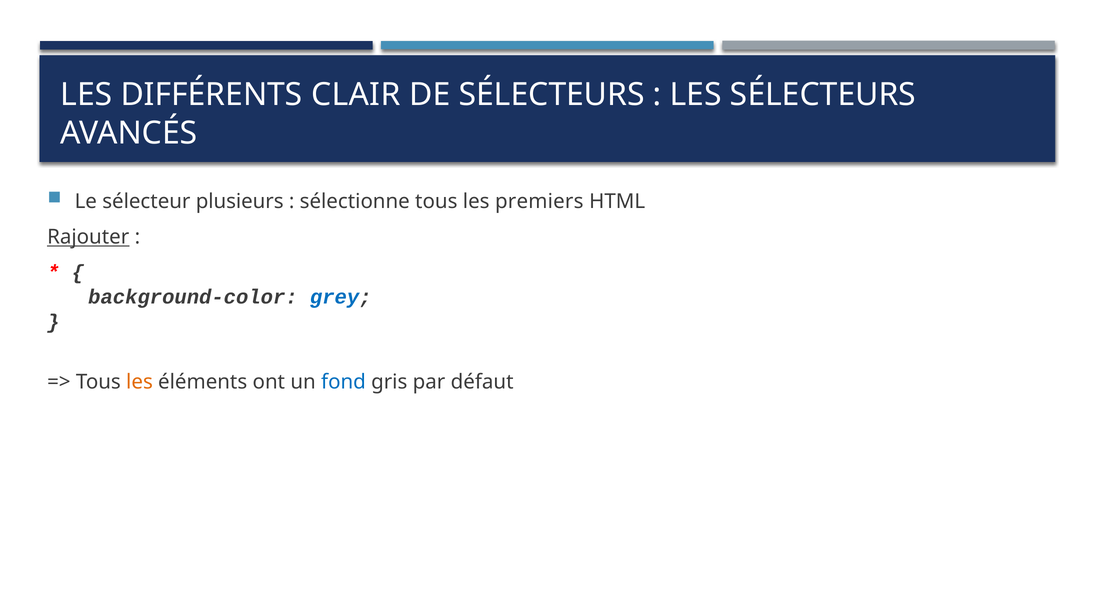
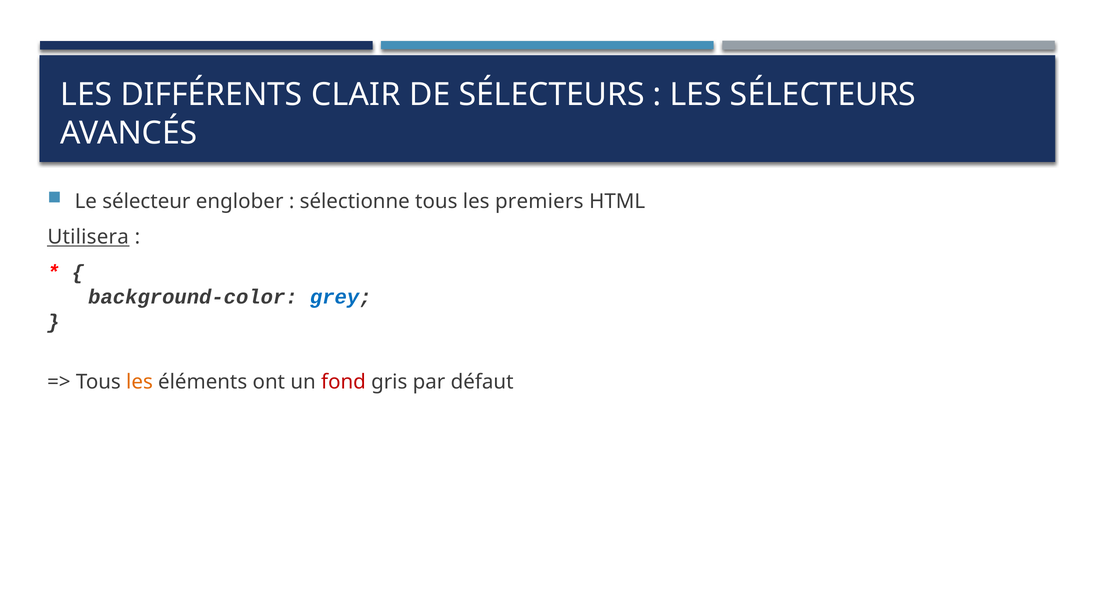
plusieurs: plusieurs -> englober
Rajouter: Rajouter -> Utilisera
fond colour: blue -> red
